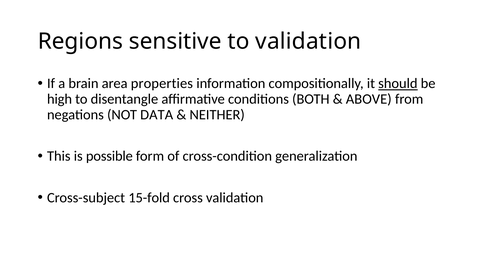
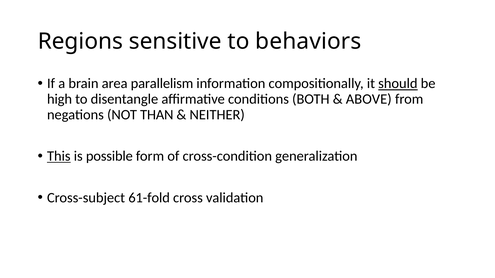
to validation: validation -> behaviors
properties: properties -> parallelism
DATA: DATA -> THAN
This underline: none -> present
15-fold: 15-fold -> 61-fold
